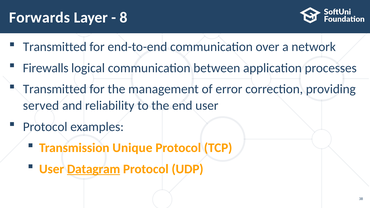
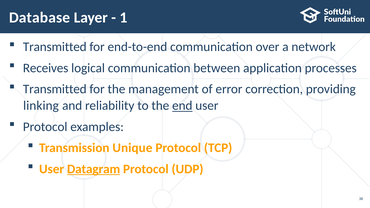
Forwards: Forwards -> Database
8: 8 -> 1
Firewalls: Firewalls -> Receives
served: served -> linking
end underline: none -> present
